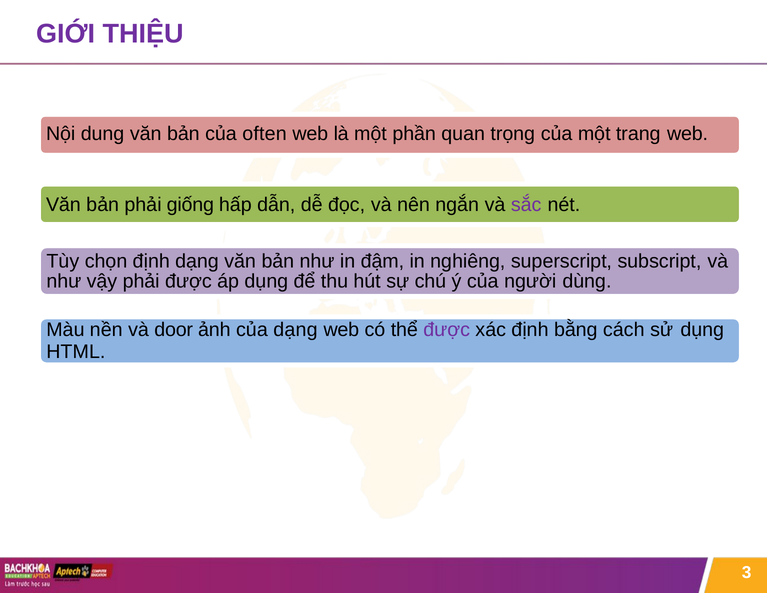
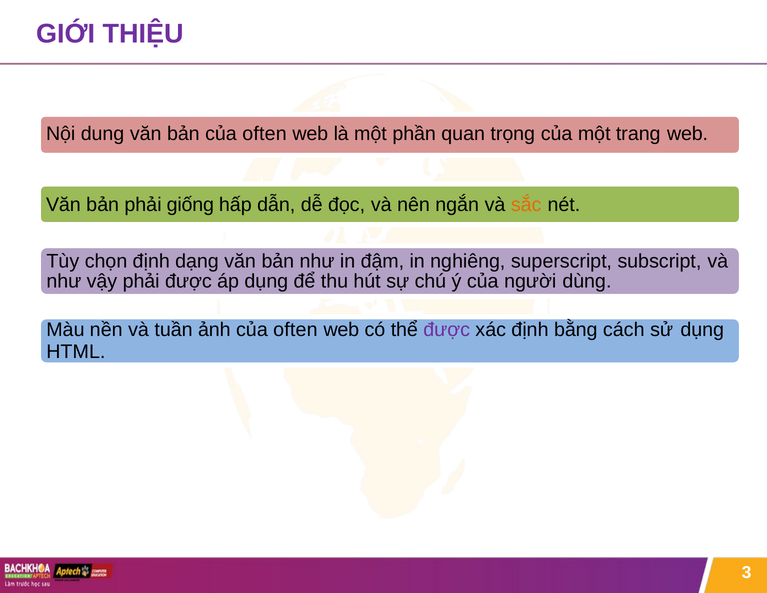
sắc colour: purple -> orange
door: door -> tuần
ảnh của dạng: dạng -> often
